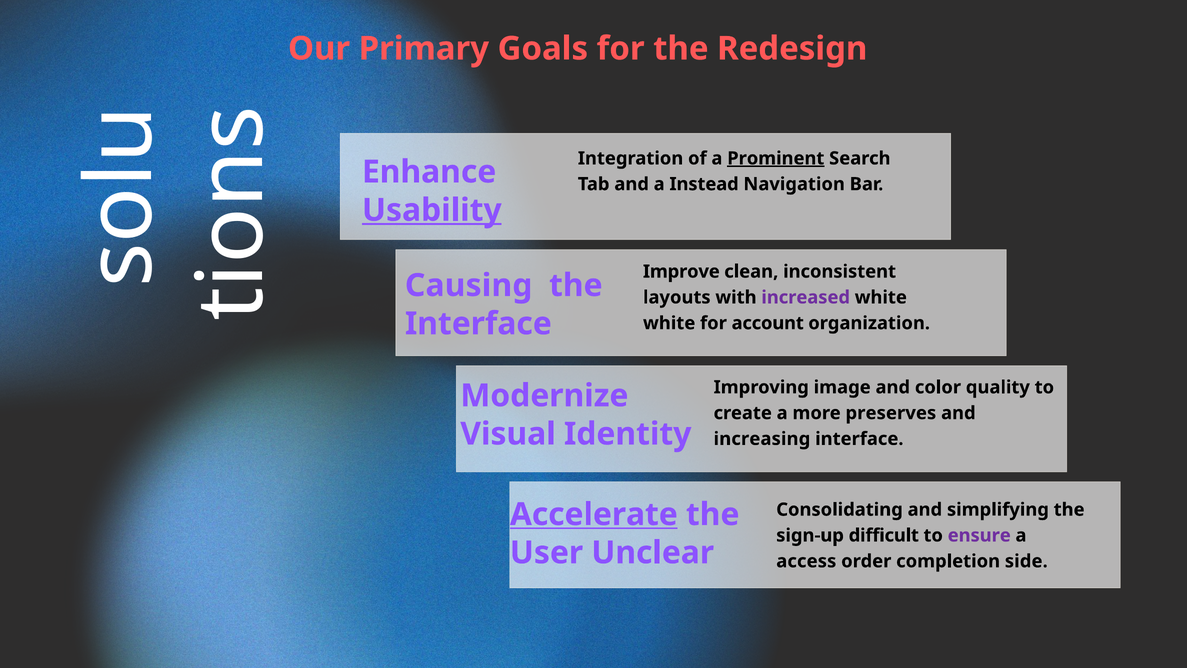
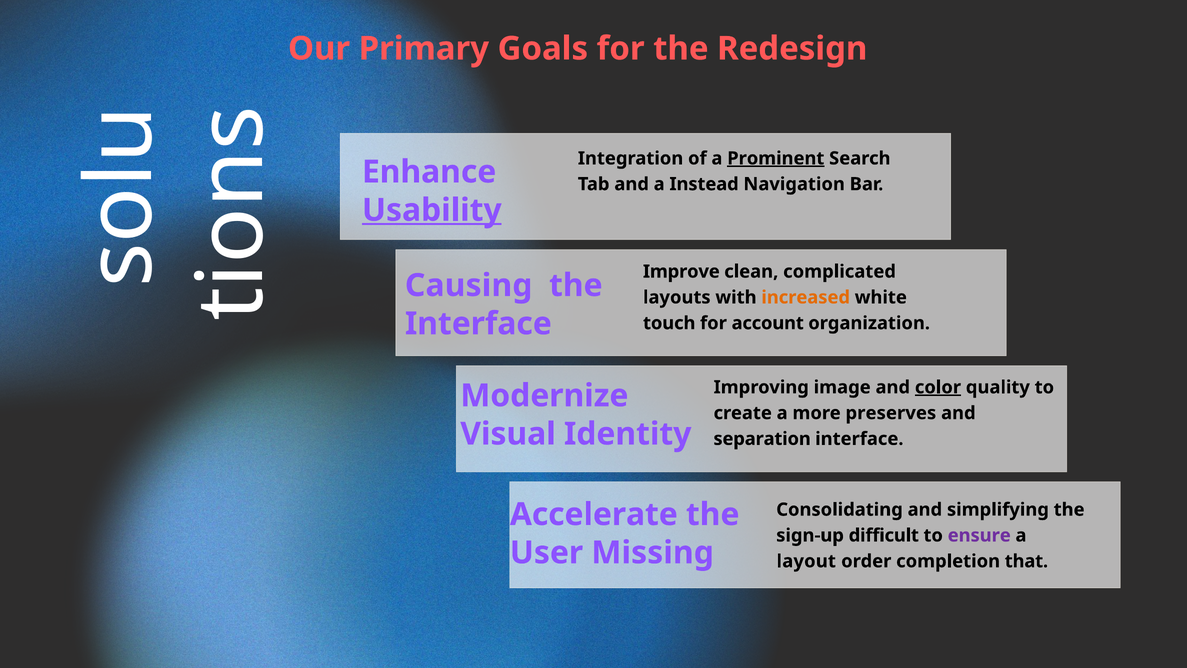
inconsistent: inconsistent -> complicated
increased colour: purple -> orange
white at (669, 323): white -> touch
color underline: none -> present
increasing: increasing -> separation
Accelerate underline: present -> none
Unclear: Unclear -> Missing
access: access -> layout
side: side -> that
